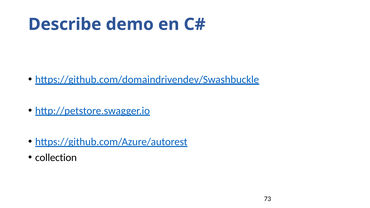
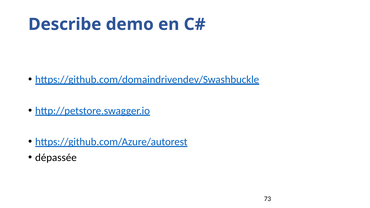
collection: collection -> dépassée
